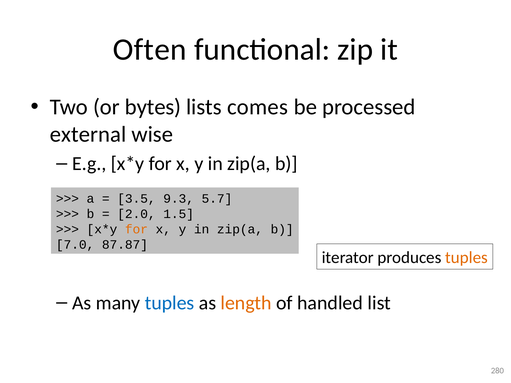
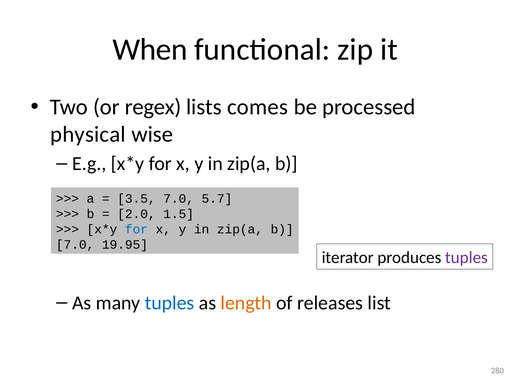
Often: Often -> When
bytes: bytes -> regex
external: external -> physical
3.5 9.3: 9.3 -> 7.0
for at (136, 229) colour: orange -> blue
87.87: 87.87 -> 19.95
tuples at (467, 258) colour: orange -> purple
handled: handled -> releases
